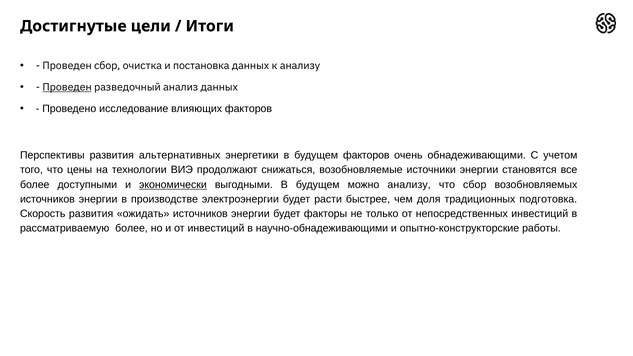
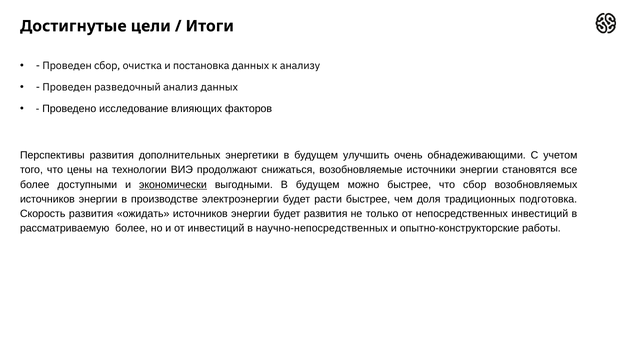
Проведен at (67, 87) underline: present -> none
альтернативных: альтернативных -> дополнительных
будущем факторов: факторов -> улучшить
можно анализу: анализу -> быстрее
будет факторы: факторы -> развития
научно-обнадеживающими: научно-обнадеживающими -> научно-непосредственных
